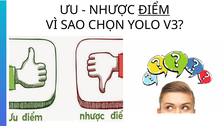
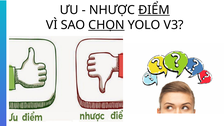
CHỌN underline: none -> present
